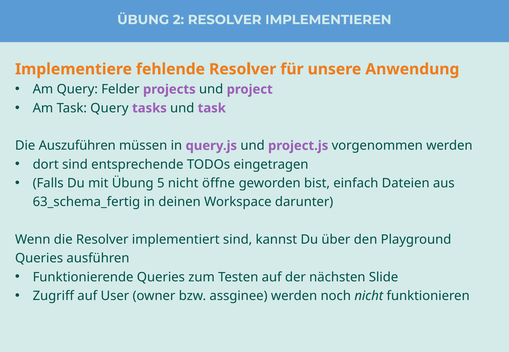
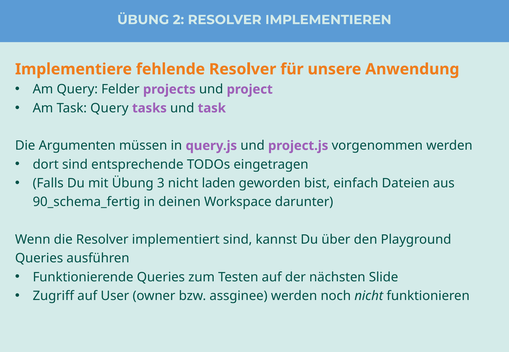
Auszuführen: Auszuführen -> Argumenten
5: 5 -> 3
öffne: öffne -> laden
63_schema_fertig: 63_schema_fertig -> 90_schema_fertig
